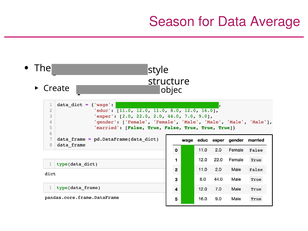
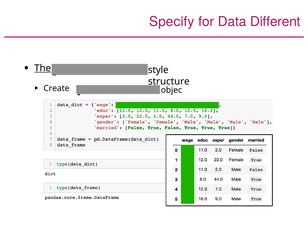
Season: Season -> Specify
Average: Average -> Different
The underline: none -> present
